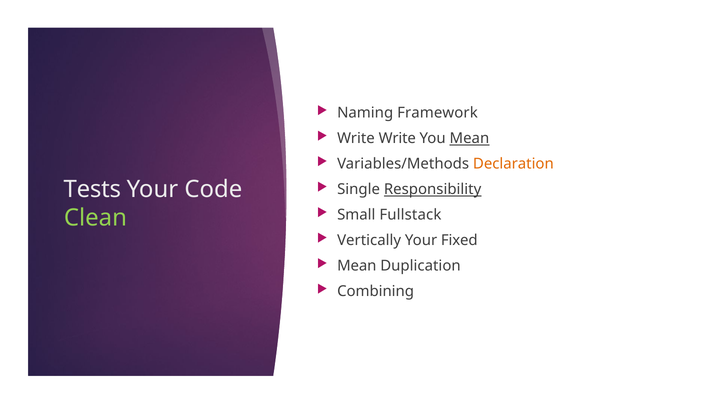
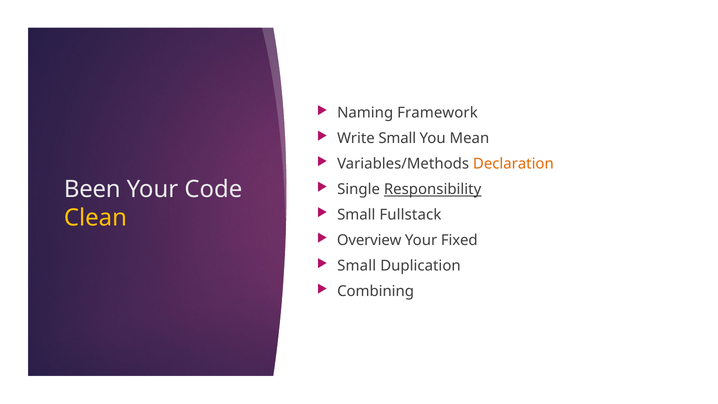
Write Write: Write -> Small
Mean at (469, 138) underline: present -> none
Tests: Tests -> Been
Clean colour: light green -> yellow
Vertically: Vertically -> Overview
Mean at (357, 266): Mean -> Small
